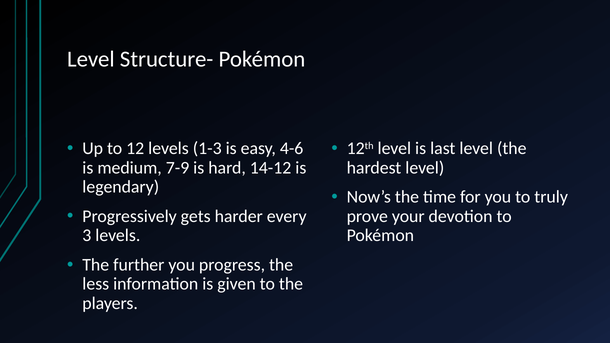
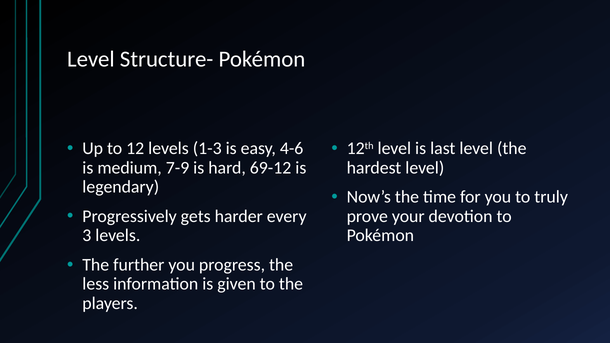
14-12: 14-12 -> 69-12
